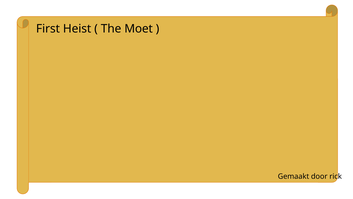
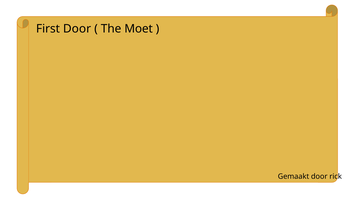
First Heist: Heist -> Door
